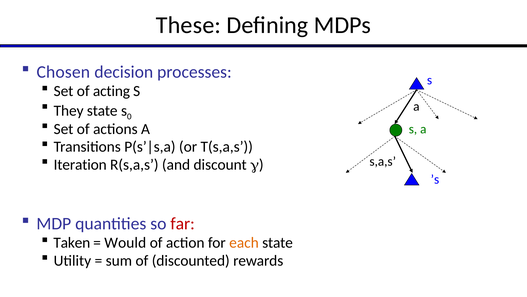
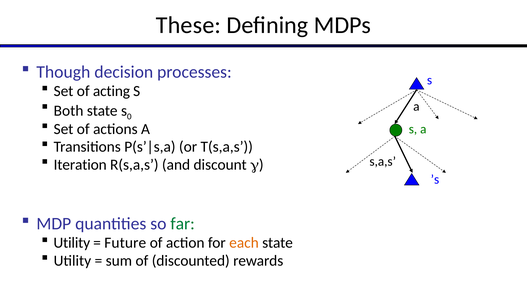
Chosen: Chosen -> Though
They: They -> Both
far colour: red -> green
Taken at (72, 242): Taken -> Utility
Would: Would -> Future
